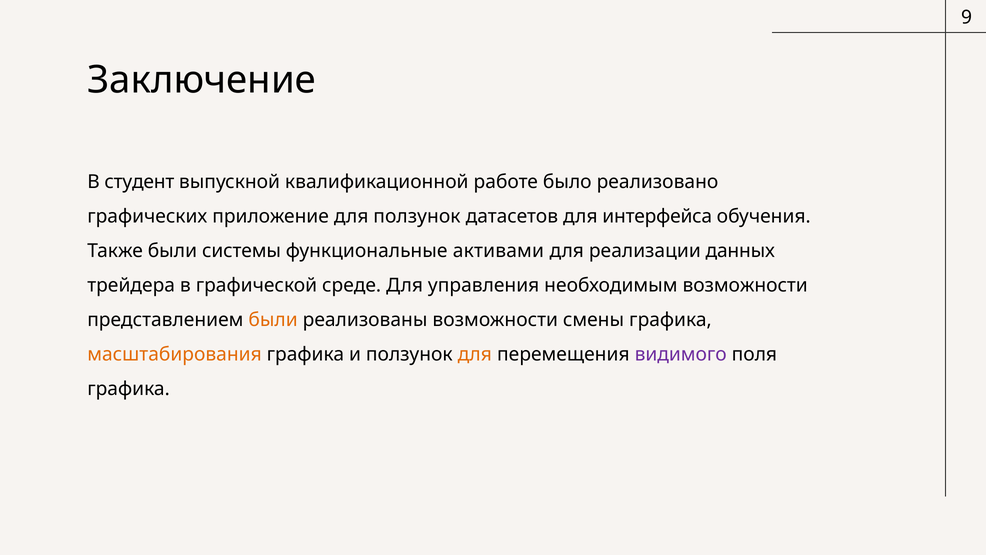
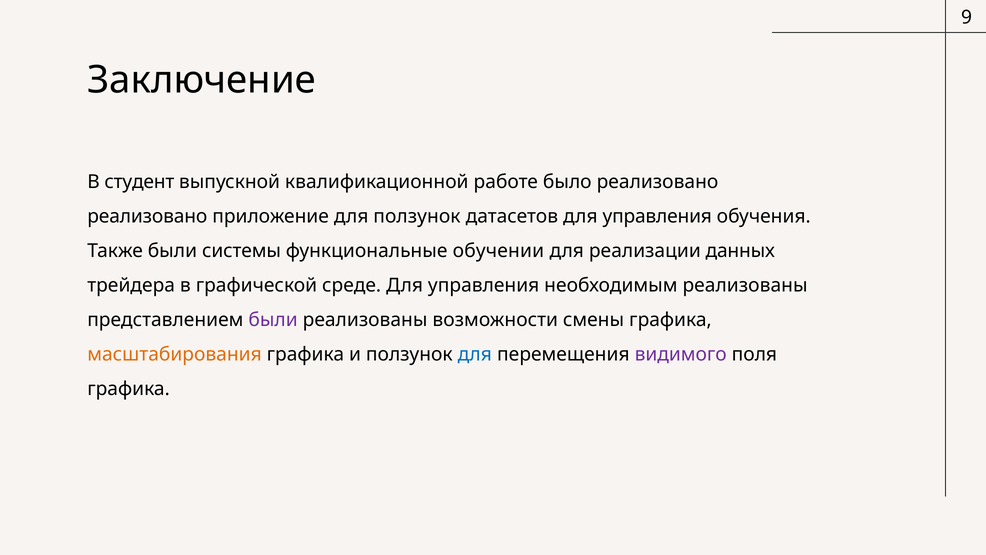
графических at (147, 216): графических -> реализовано
датасетов для интерфейса: интерфейса -> управления
активами: активами -> обучении
необходимым возможности: возможности -> реализованы
были at (273, 320) colour: orange -> purple
для at (475, 354) colour: orange -> blue
